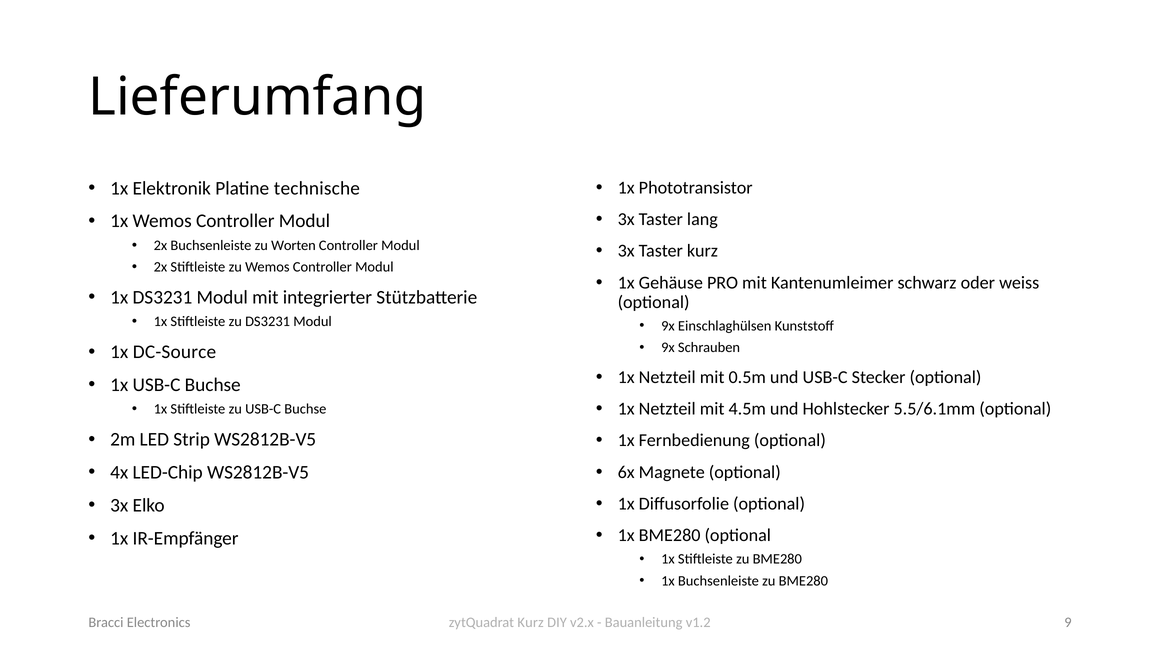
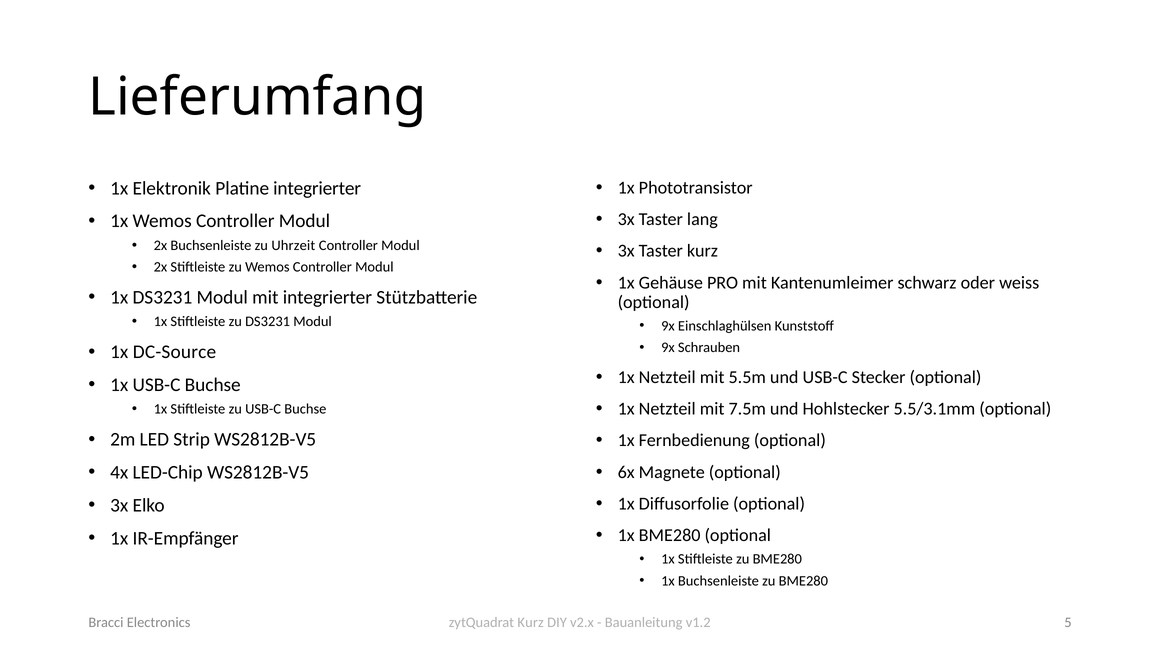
Platine technische: technische -> integrierter
Worten: Worten -> Uhrzeit
0.5m: 0.5m -> 5.5m
4.5m: 4.5m -> 7.5m
5.5/6.1mm: 5.5/6.1mm -> 5.5/3.1mm
9: 9 -> 5
